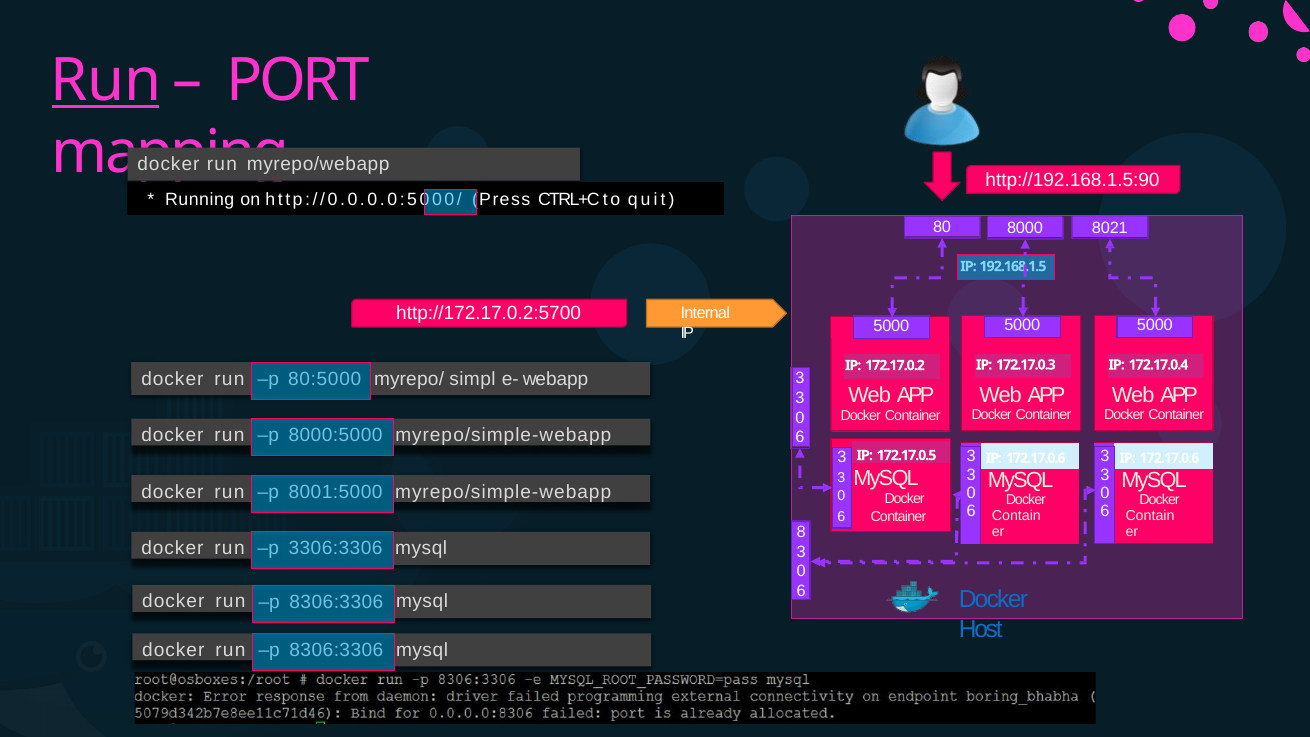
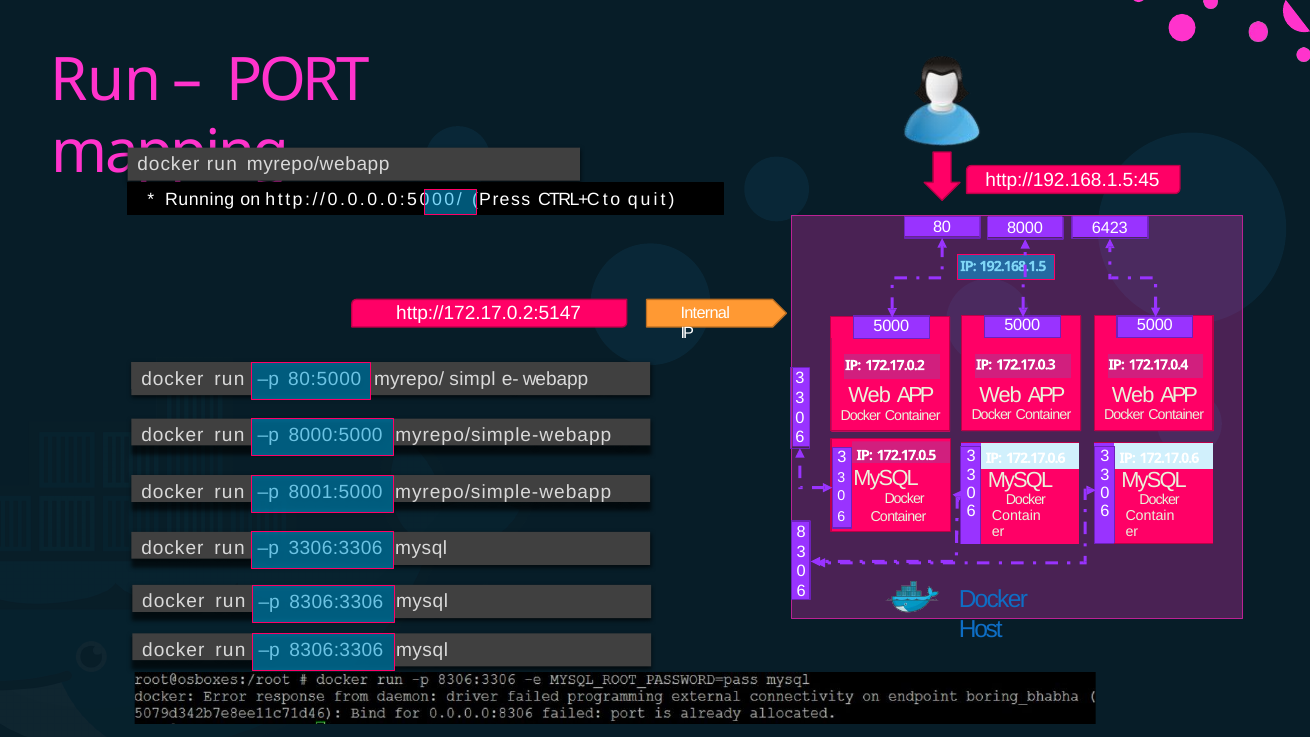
Run at (106, 81) underline: present -> none
http://192.168.1.5:90: http://192.168.1.5:90 -> http://192.168.1.5:45
8021: 8021 -> 6423
http://172.17.0.2:5700: http://172.17.0.2:5700 -> http://172.17.0.2:5147
